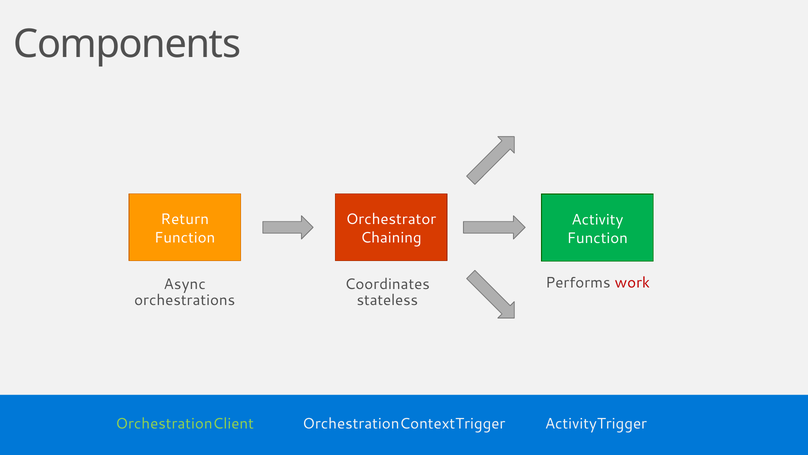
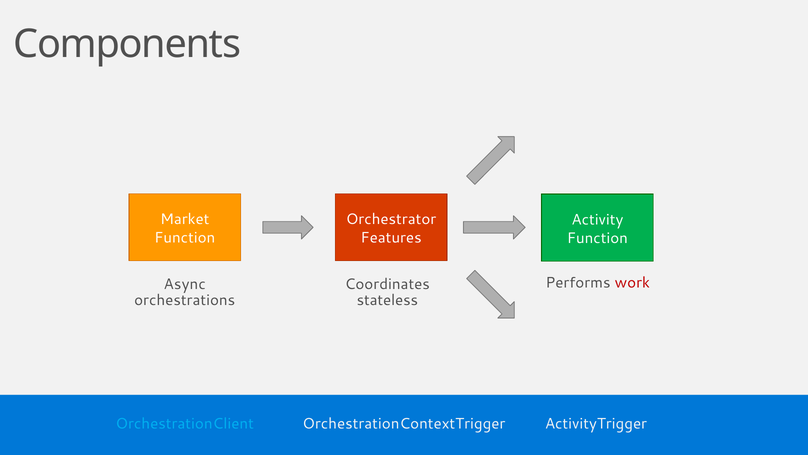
Return: Return -> Market
Chaining: Chaining -> Features
OrchestrationClient colour: light green -> light blue
